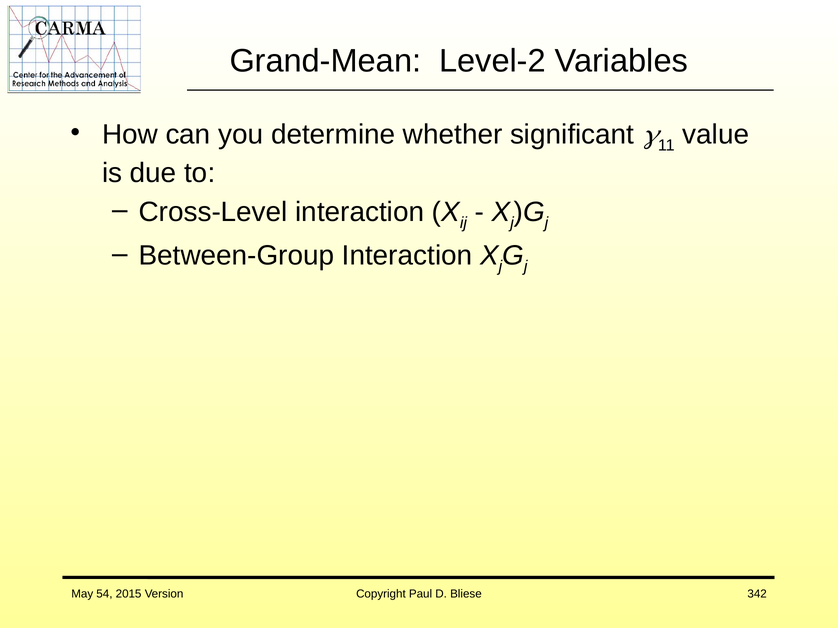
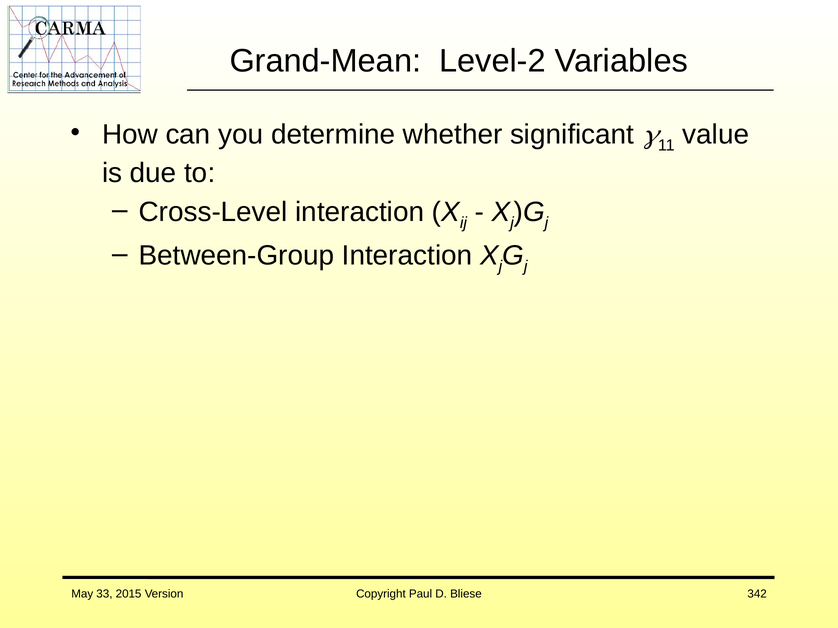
54: 54 -> 33
